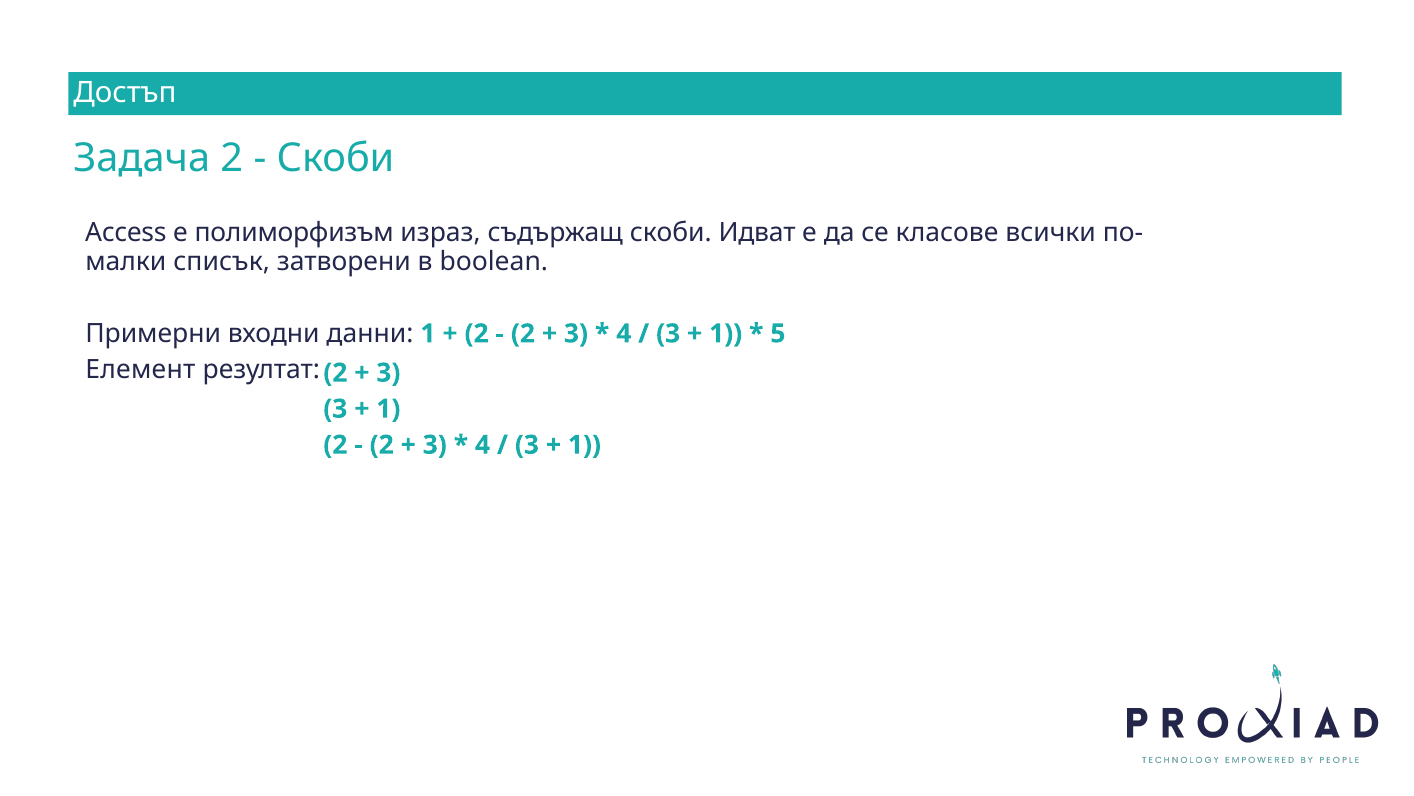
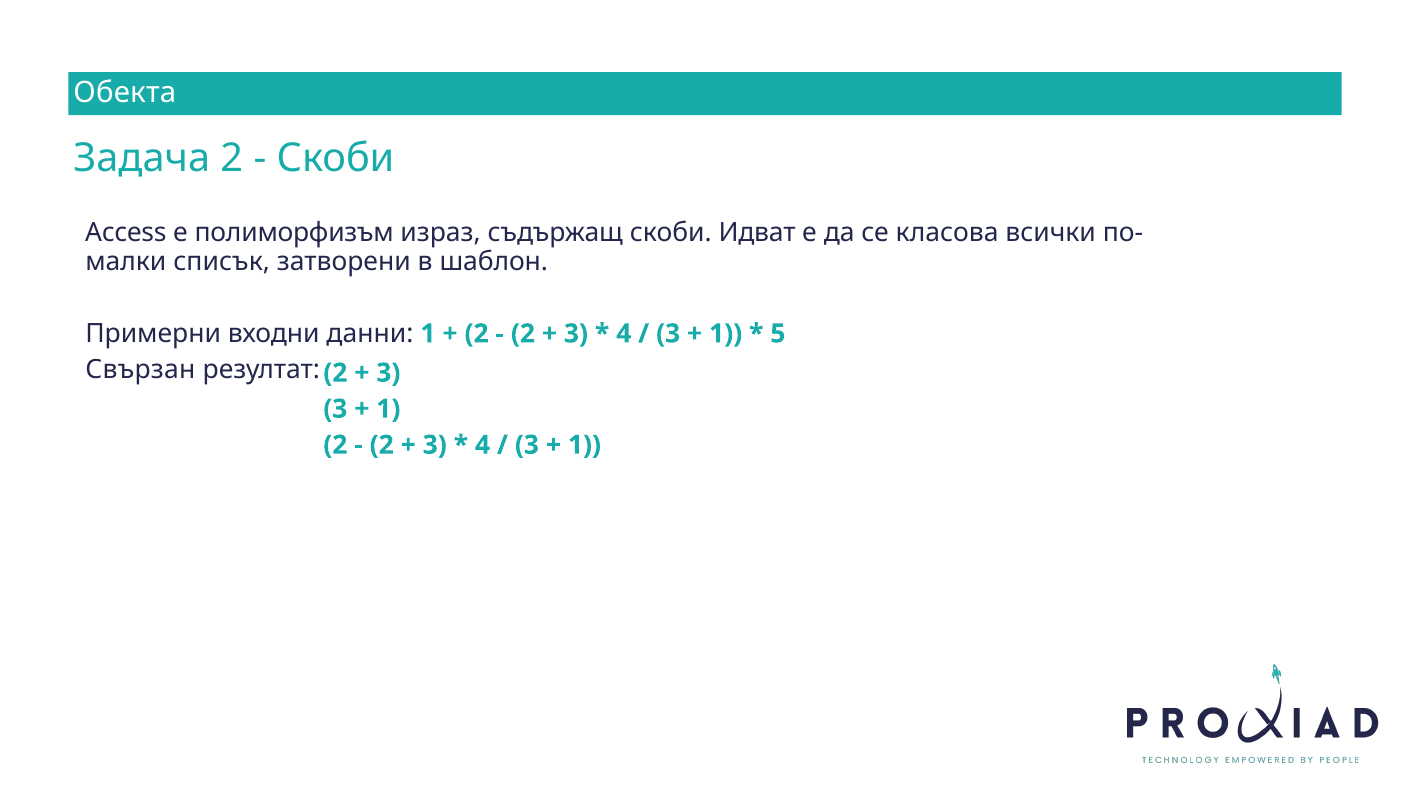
Достъп: Достъп -> Обекта
класове: класове -> класова
boolean: boolean -> шаблон
Елемент: Елемент -> Свързан
